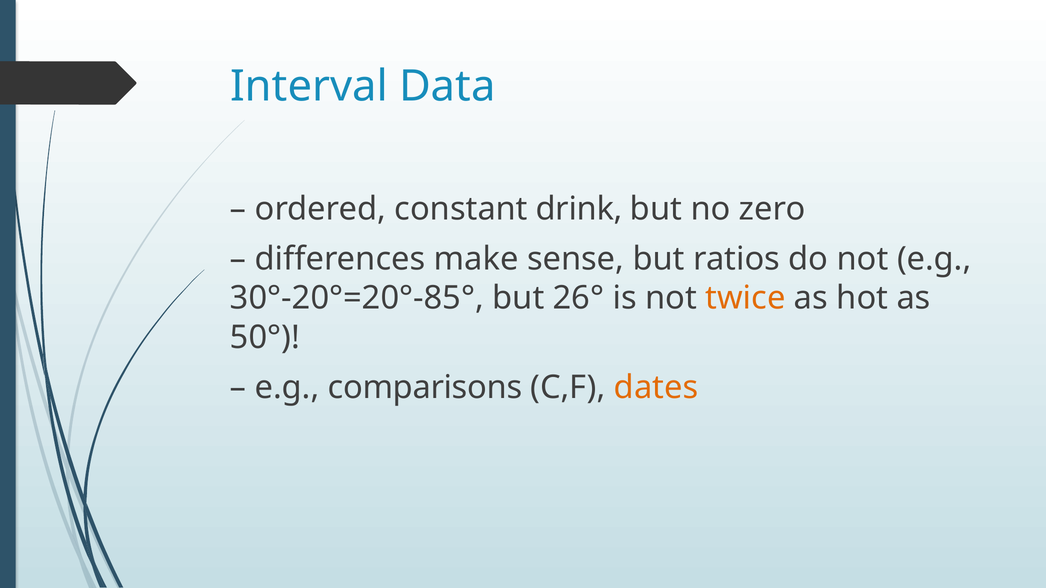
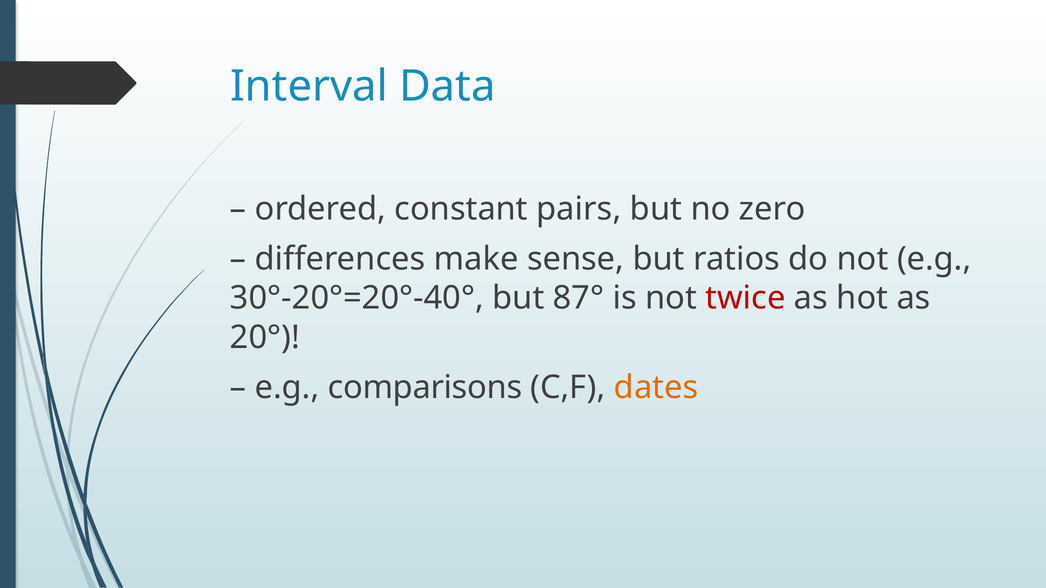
drink: drink -> pairs
30°-20°=20°-85°: 30°-20°=20°-85° -> 30°-20°=20°-40°
26°: 26° -> 87°
twice colour: orange -> red
50°: 50° -> 20°
